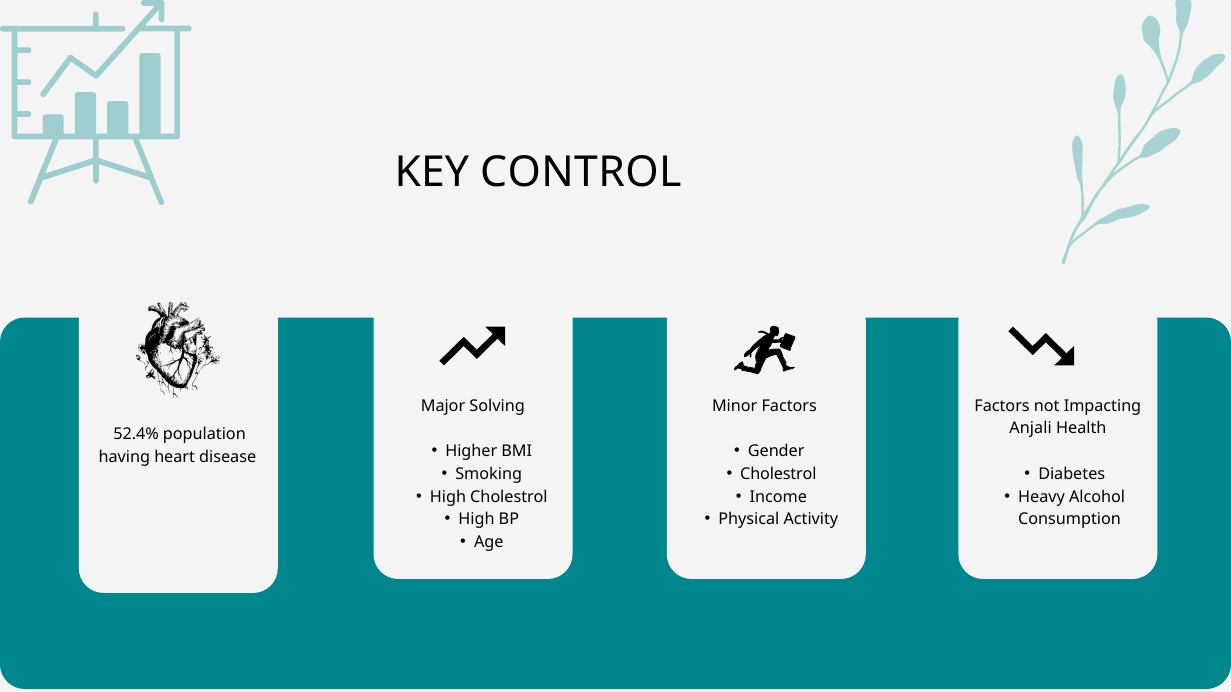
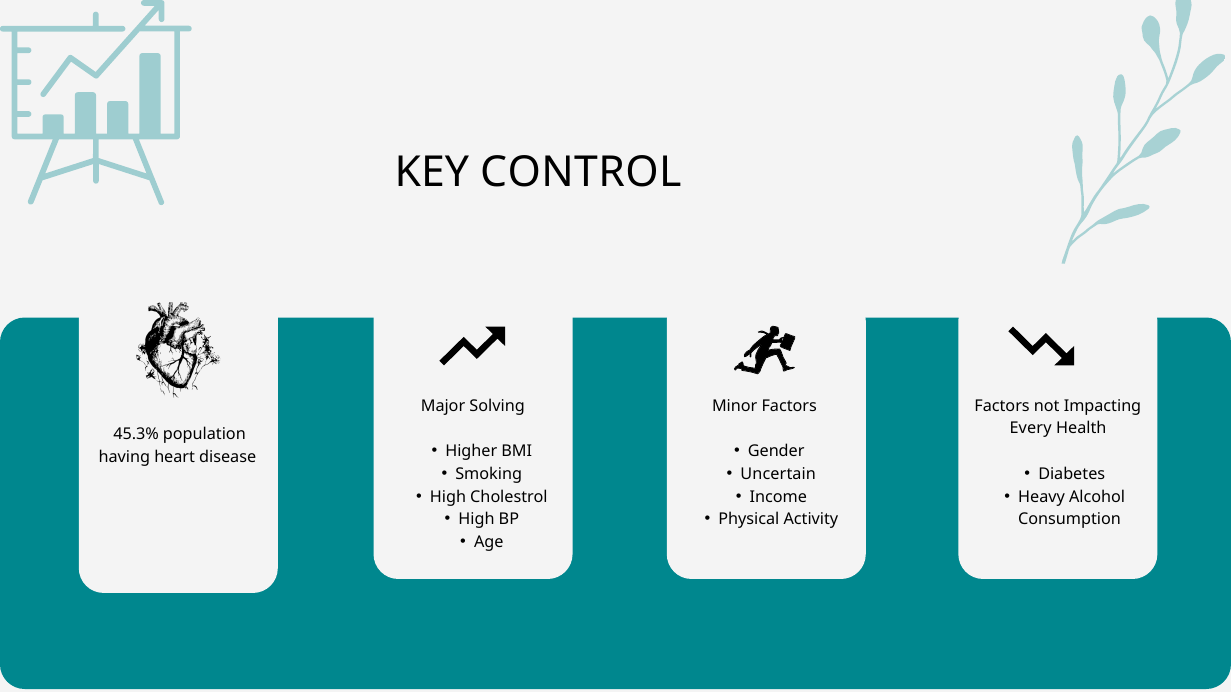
Anjali: Anjali -> Every
52.4%: 52.4% -> 45.3%
Cholestrol at (778, 474): Cholestrol -> Uncertain
